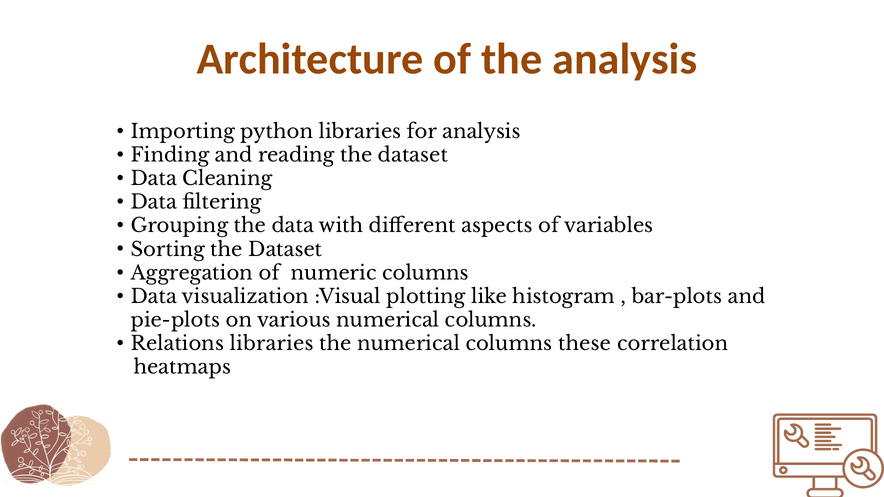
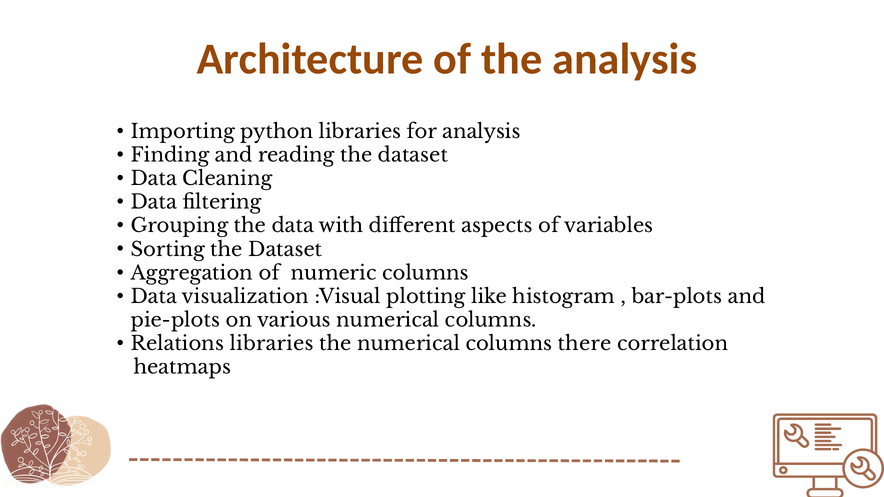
these: these -> there
